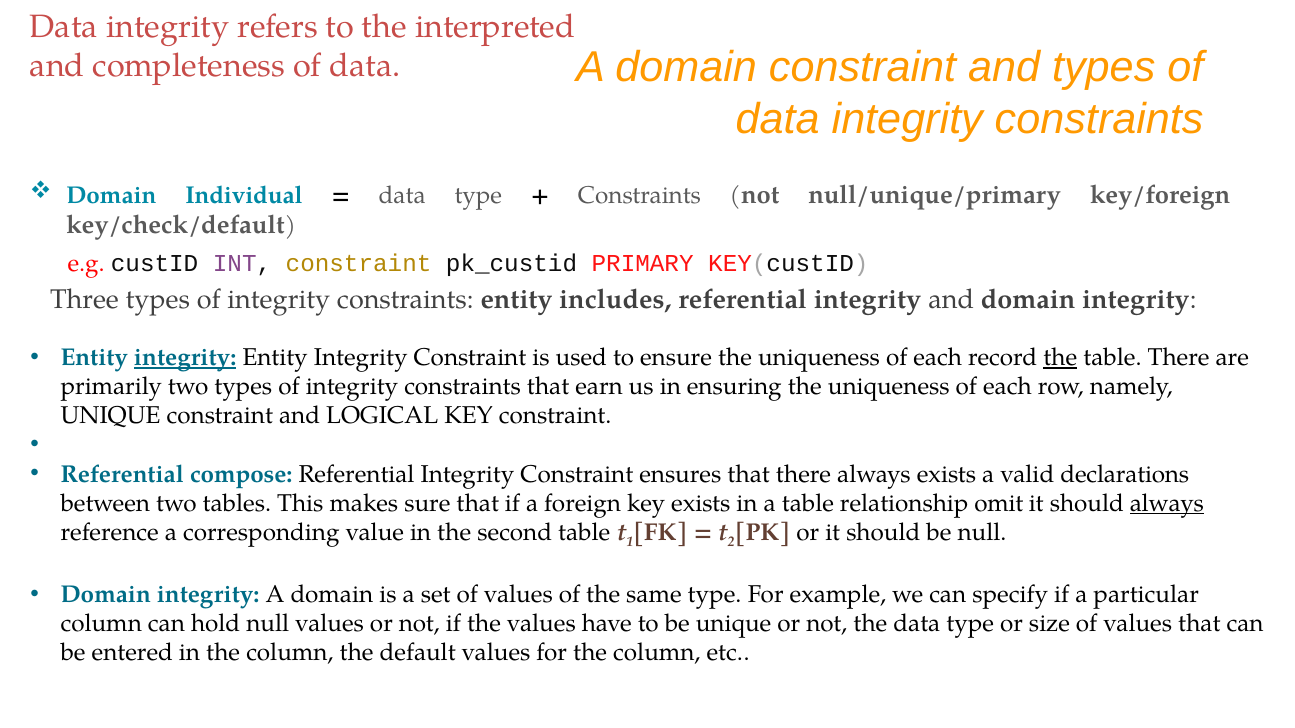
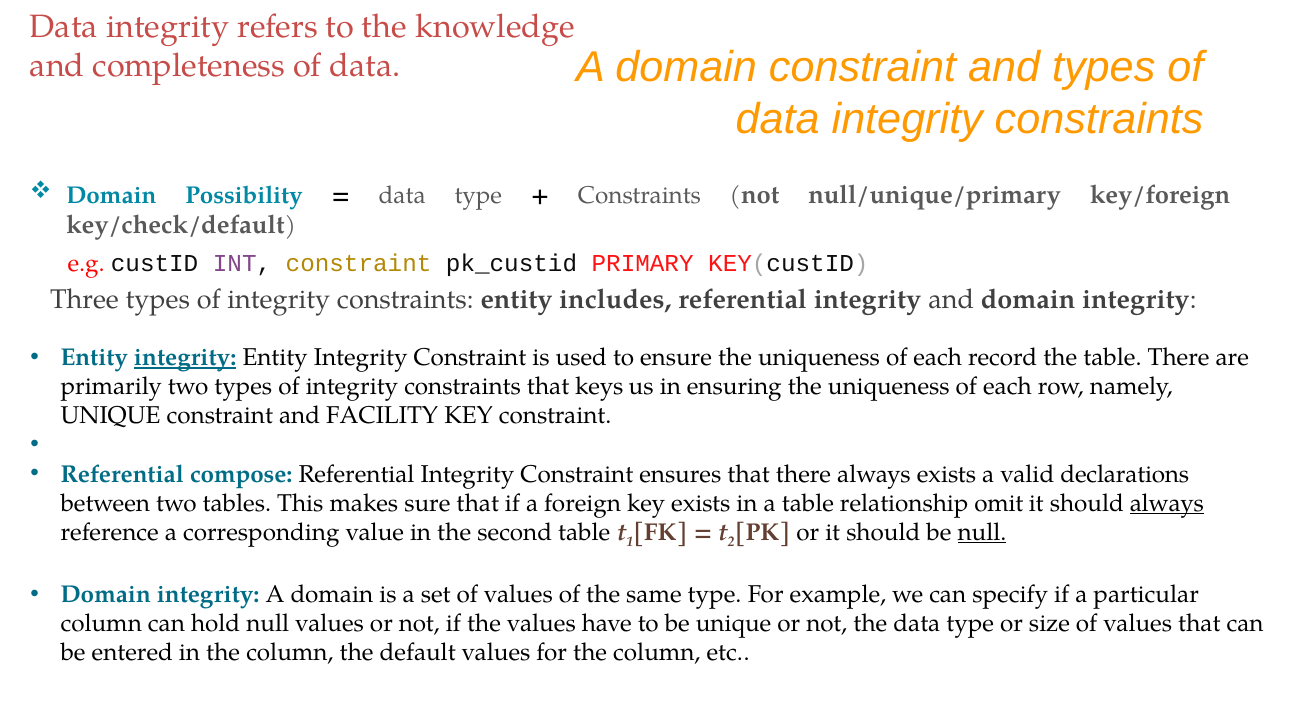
interpreted: interpreted -> knowledge
Individual: Individual -> Possibility
the at (1060, 358) underline: present -> none
earn: earn -> keys
LOGICAL: LOGICAL -> FACILITY
null at (982, 533) underline: none -> present
